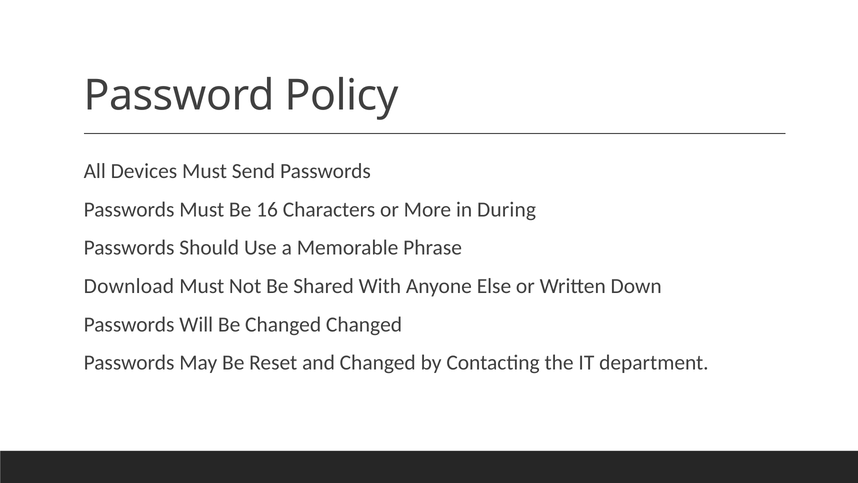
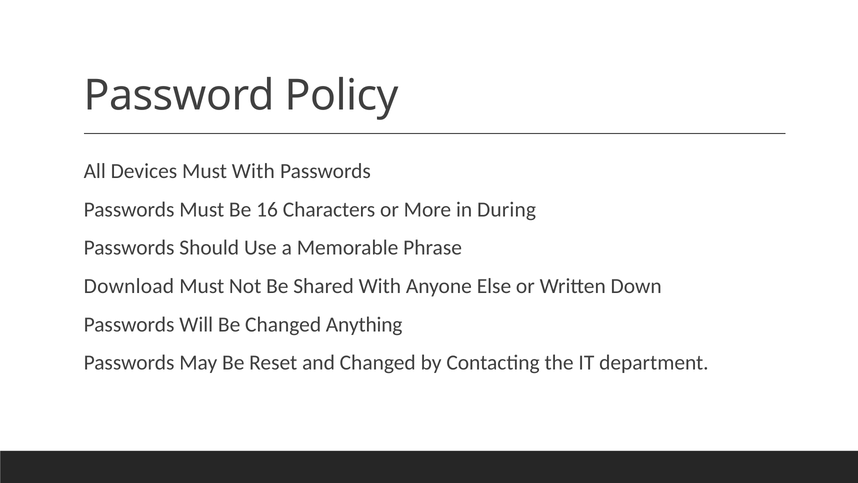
Must Send: Send -> With
Changed Changed: Changed -> Anything
